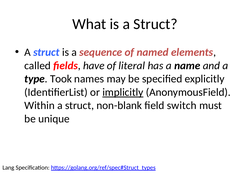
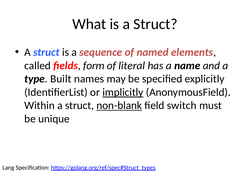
have: have -> form
Took: Took -> Built
non-blank underline: none -> present
